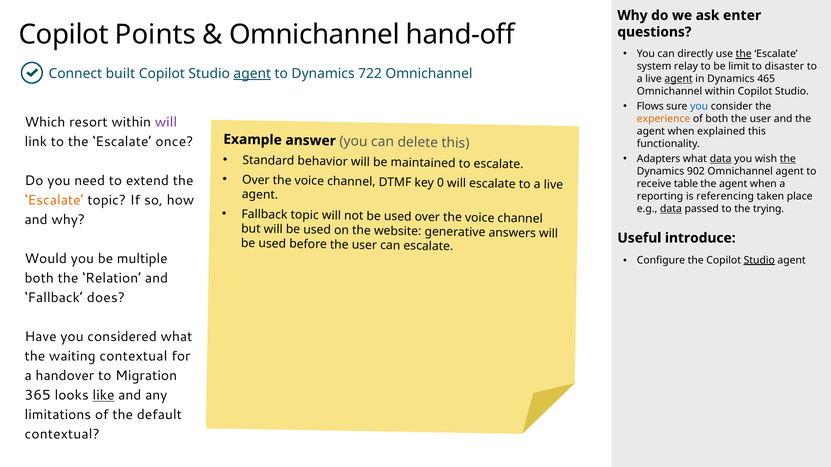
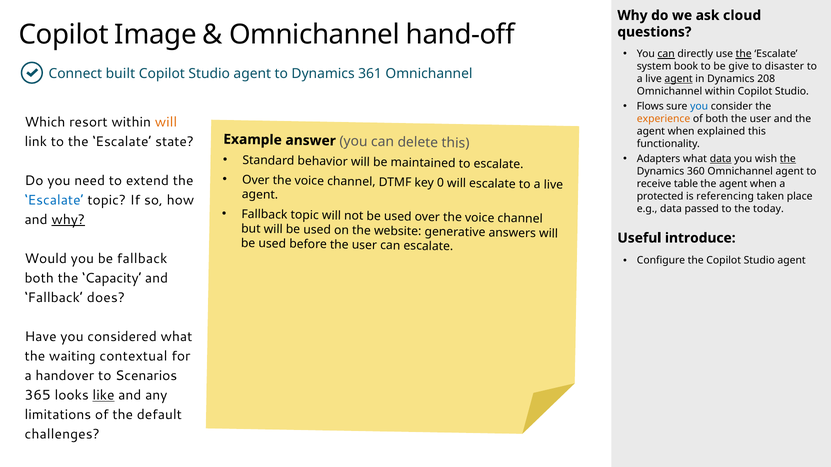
enter: enter -> cloud
Points: Points -> Image
can at (666, 54) underline: none -> present
relay: relay -> book
limit: limit -> give
agent at (252, 74) underline: present -> none
722: 722 -> 361
465: 465 -> 208
will at (166, 122) colour: purple -> orange
once: once -> state
902: 902 -> 360
reporting: reporting -> protected
Escalate at (54, 200) colour: orange -> blue
data at (671, 209) underline: present -> none
trying: trying -> today
why at (68, 220) underline: none -> present
be multiple: multiple -> fallback
Studio at (759, 260) underline: present -> none
Relation: Relation -> Capacity
Migration: Migration -> Scenarios
contextual at (62, 435): contextual -> challenges
